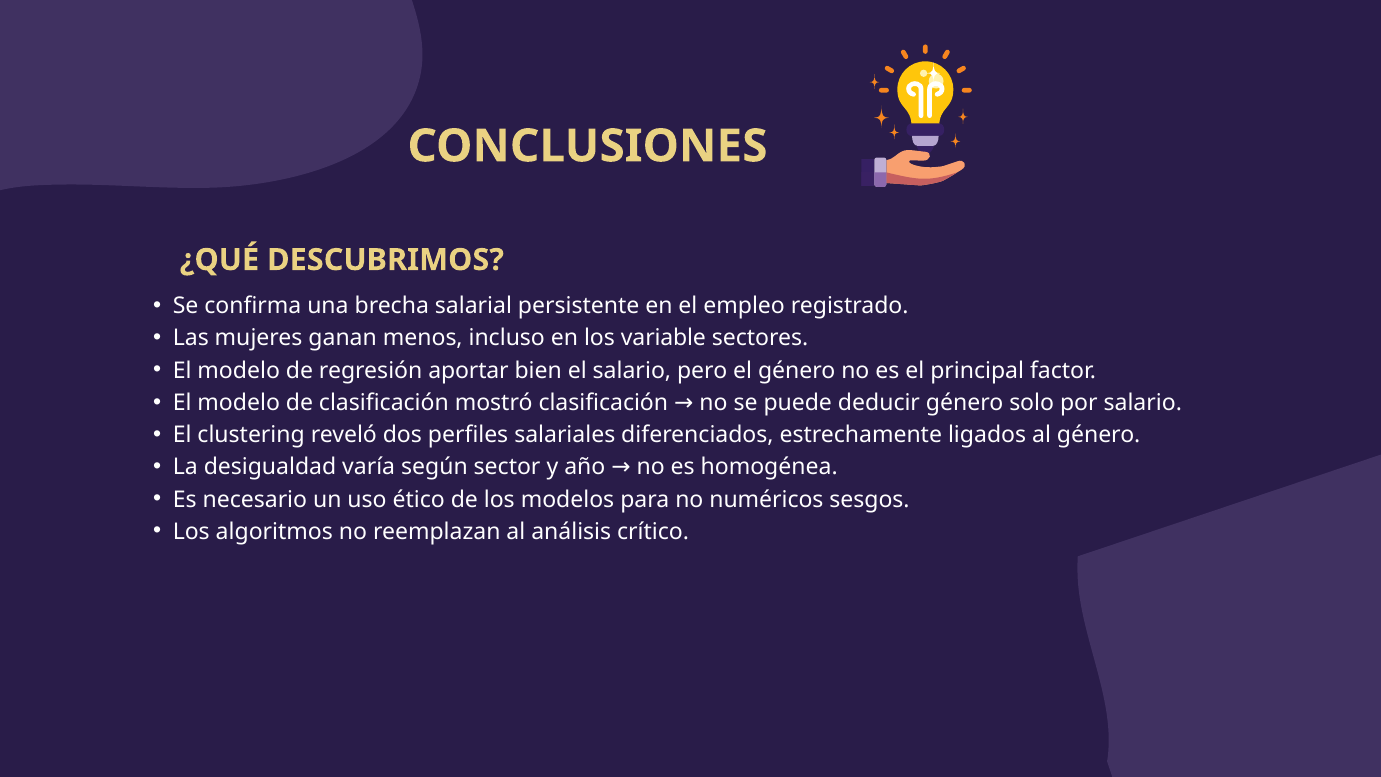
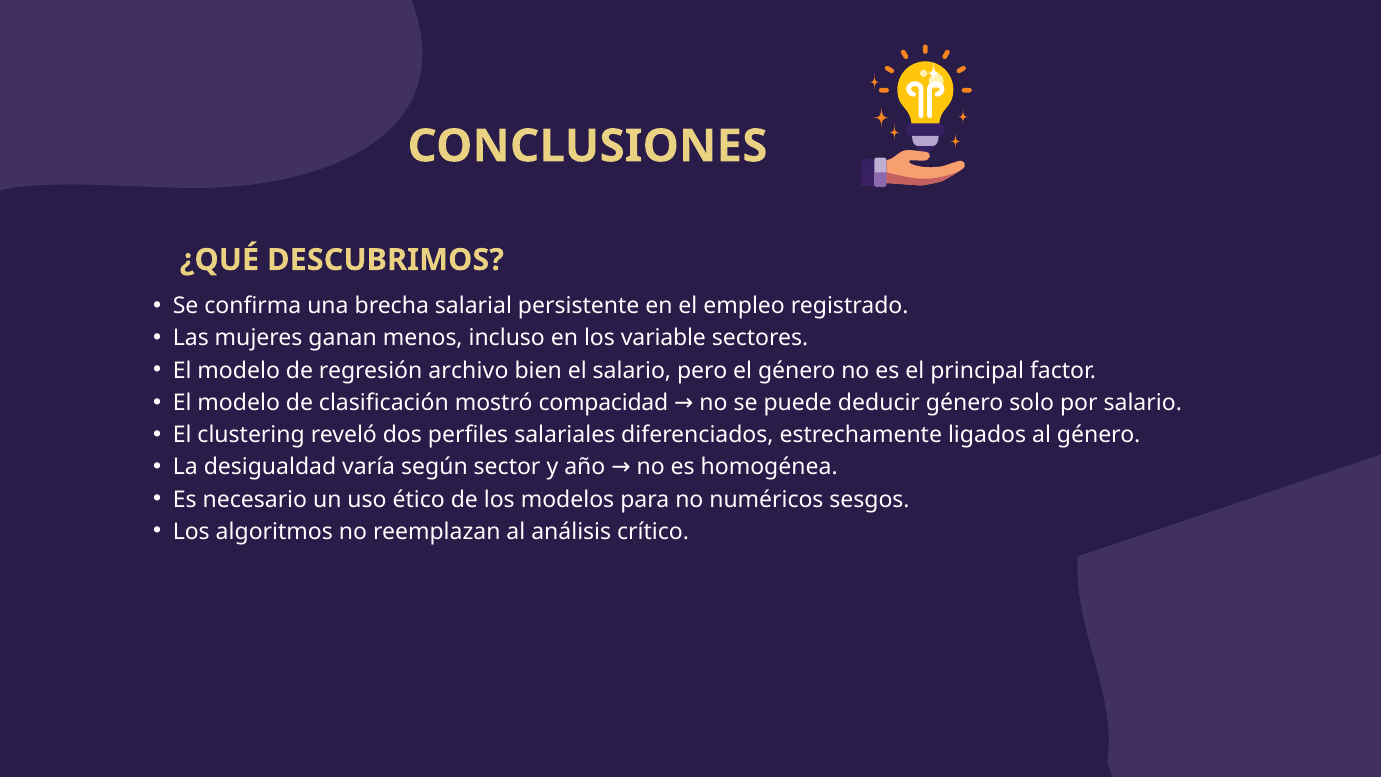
aportar: aportar -> archivo
mostró clasificación: clasificación -> compacidad
